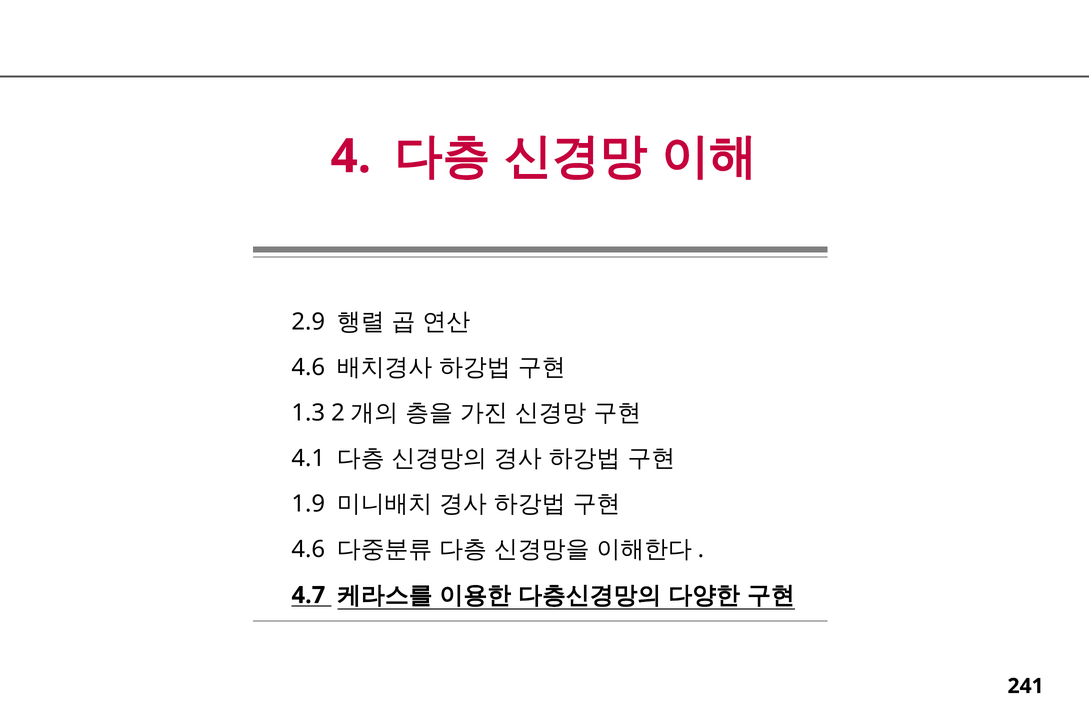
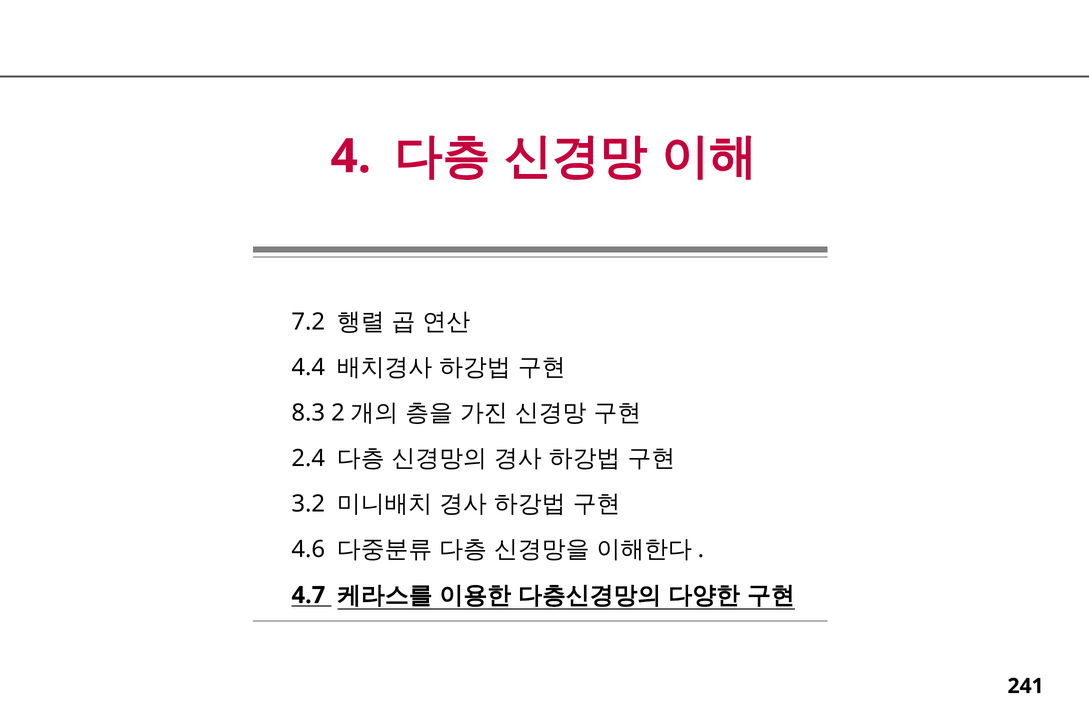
2.9: 2.9 -> 7.2
4.6 at (308, 367): 4.6 -> 4.4
1.3: 1.3 -> 8.3
4.1: 4.1 -> 2.4
1.9: 1.9 -> 3.2
